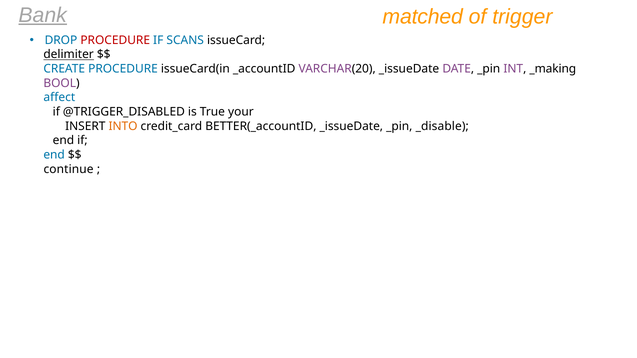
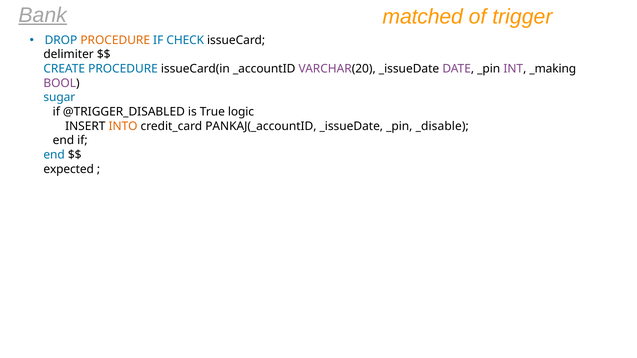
PROCEDURE at (115, 40) colour: red -> orange
SCANS: SCANS -> CHECK
delimiter underline: present -> none
affect: affect -> sugar
your: your -> logic
BETTER(_accountID: BETTER(_accountID -> PANKAJ(_accountID
continue: continue -> expected
